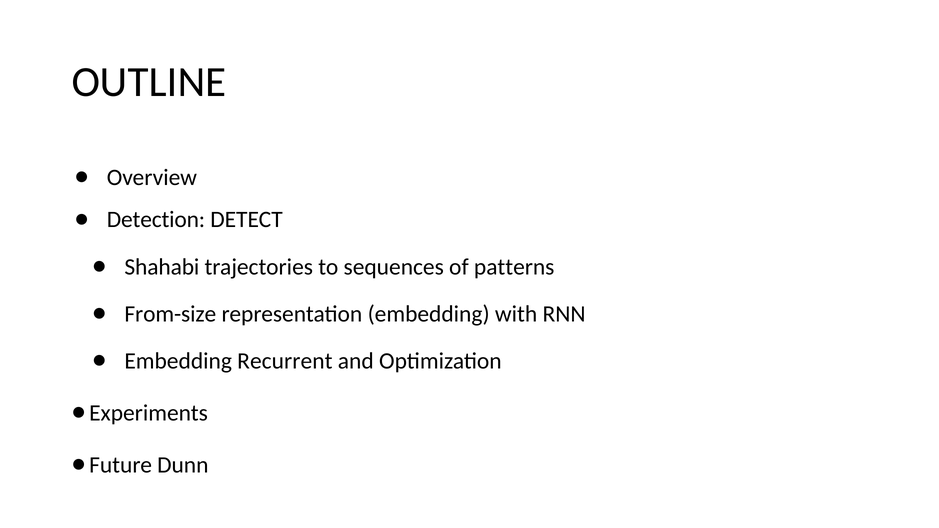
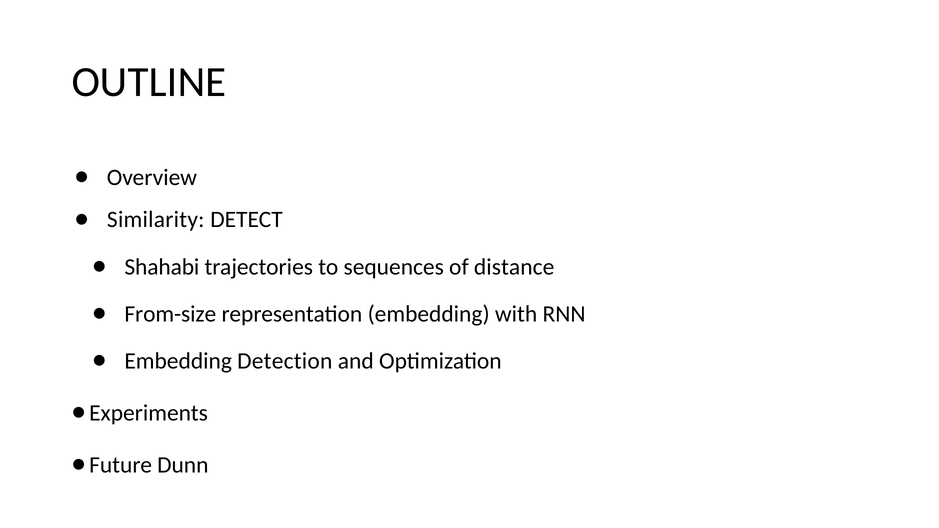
Detection: Detection -> Similarity
patterns: patterns -> distance
Recurrent: Recurrent -> Detection
